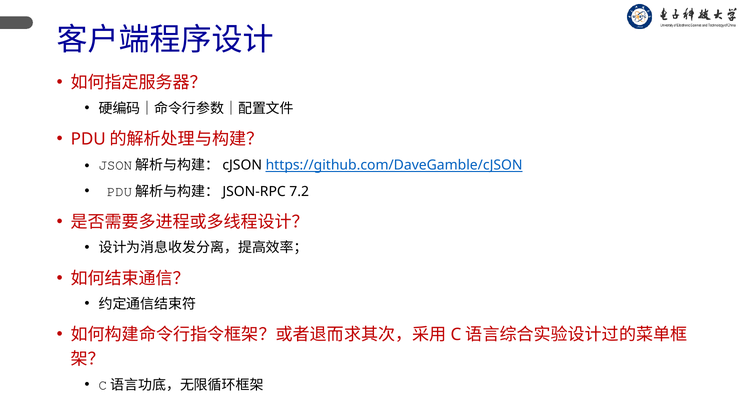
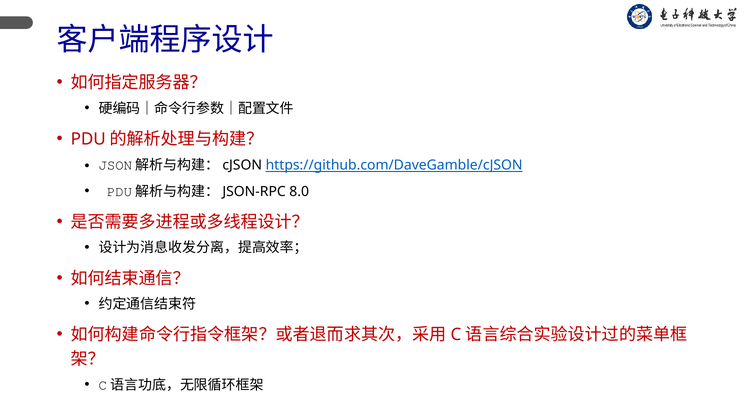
7.2: 7.2 -> 8.0
